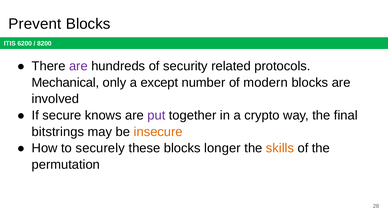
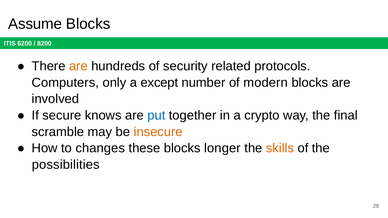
Prevent: Prevent -> Assume
are at (78, 66) colour: purple -> orange
Mechanical: Mechanical -> Computers
put colour: purple -> blue
bitstrings: bitstrings -> scramble
securely: securely -> changes
permutation: permutation -> possibilities
